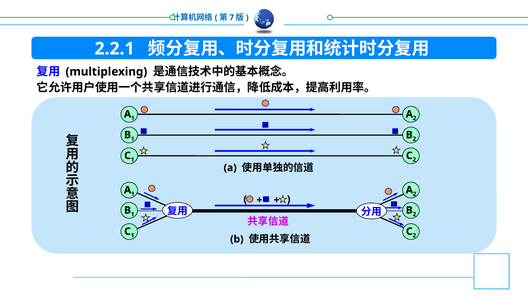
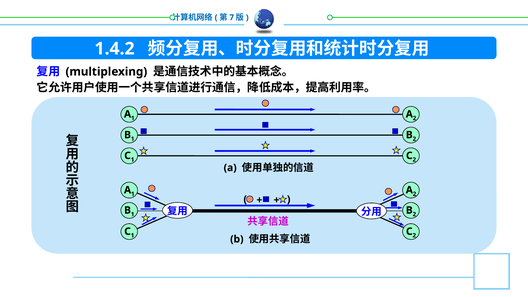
2.2.1: 2.2.1 -> 1.4.2
